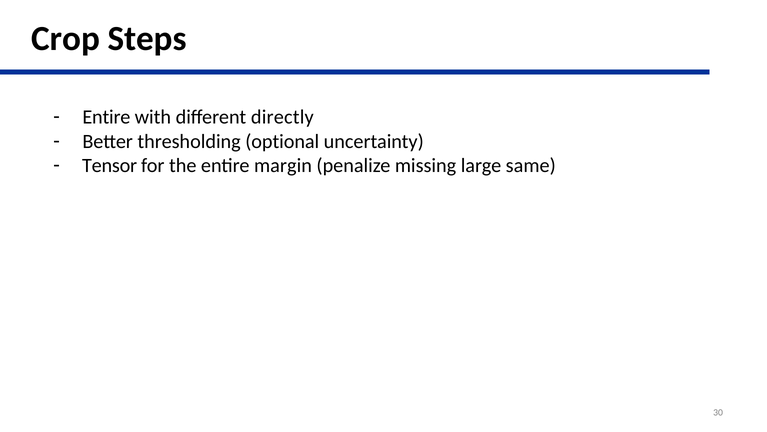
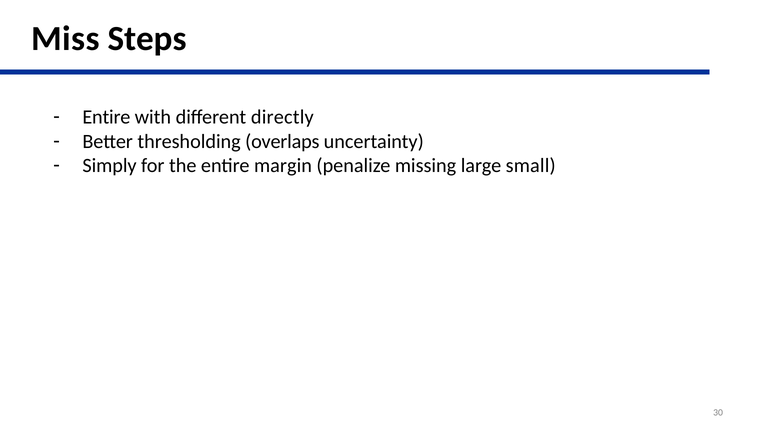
Crop: Crop -> Miss
optional: optional -> overlaps
Tensor: Tensor -> Simply
same: same -> small
